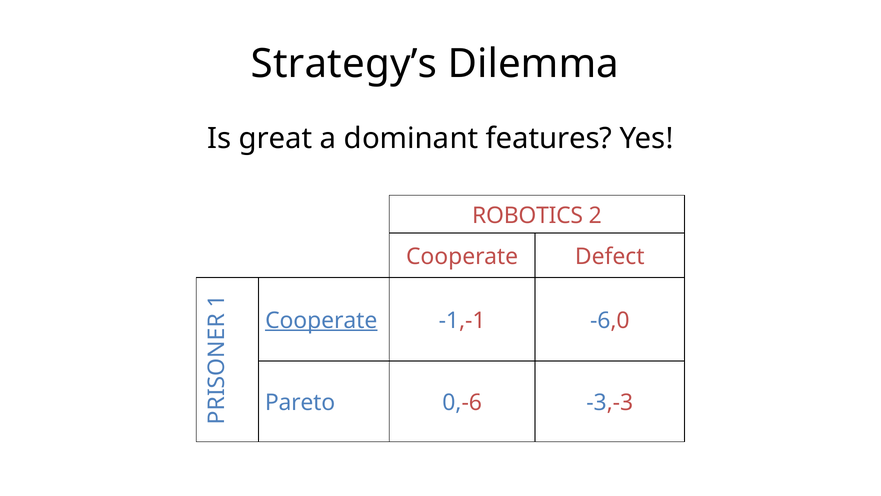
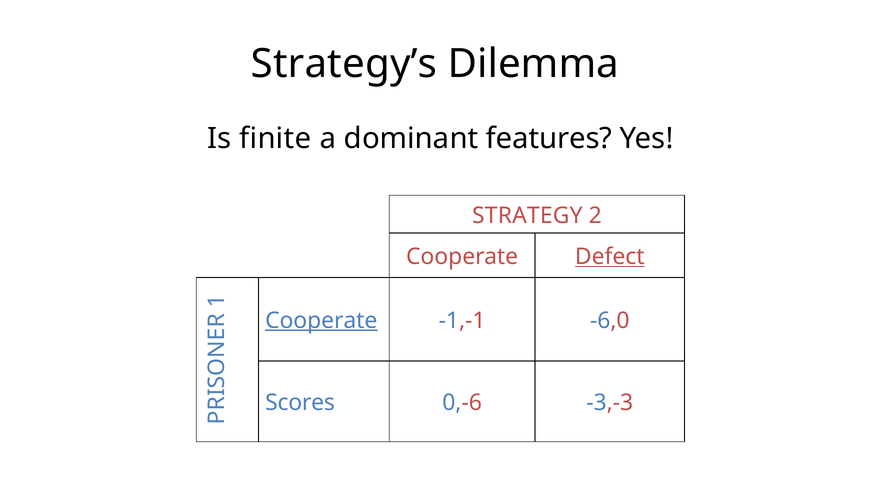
great: great -> finite
ROBOTICS: ROBOTICS -> STRATEGY
Defect underline: none -> present
Pareto: Pareto -> Scores
